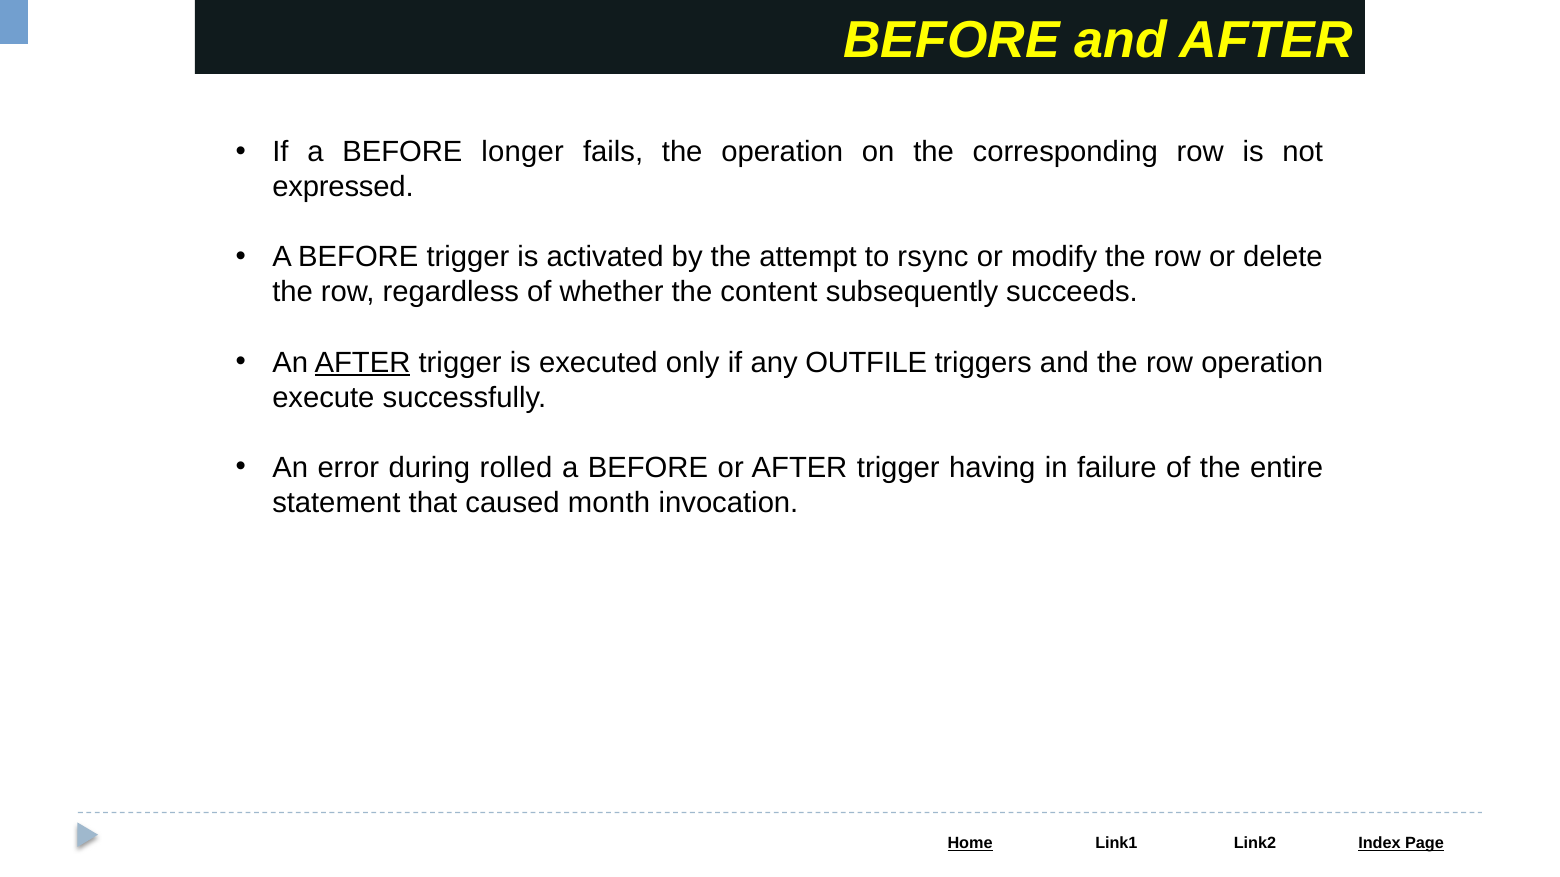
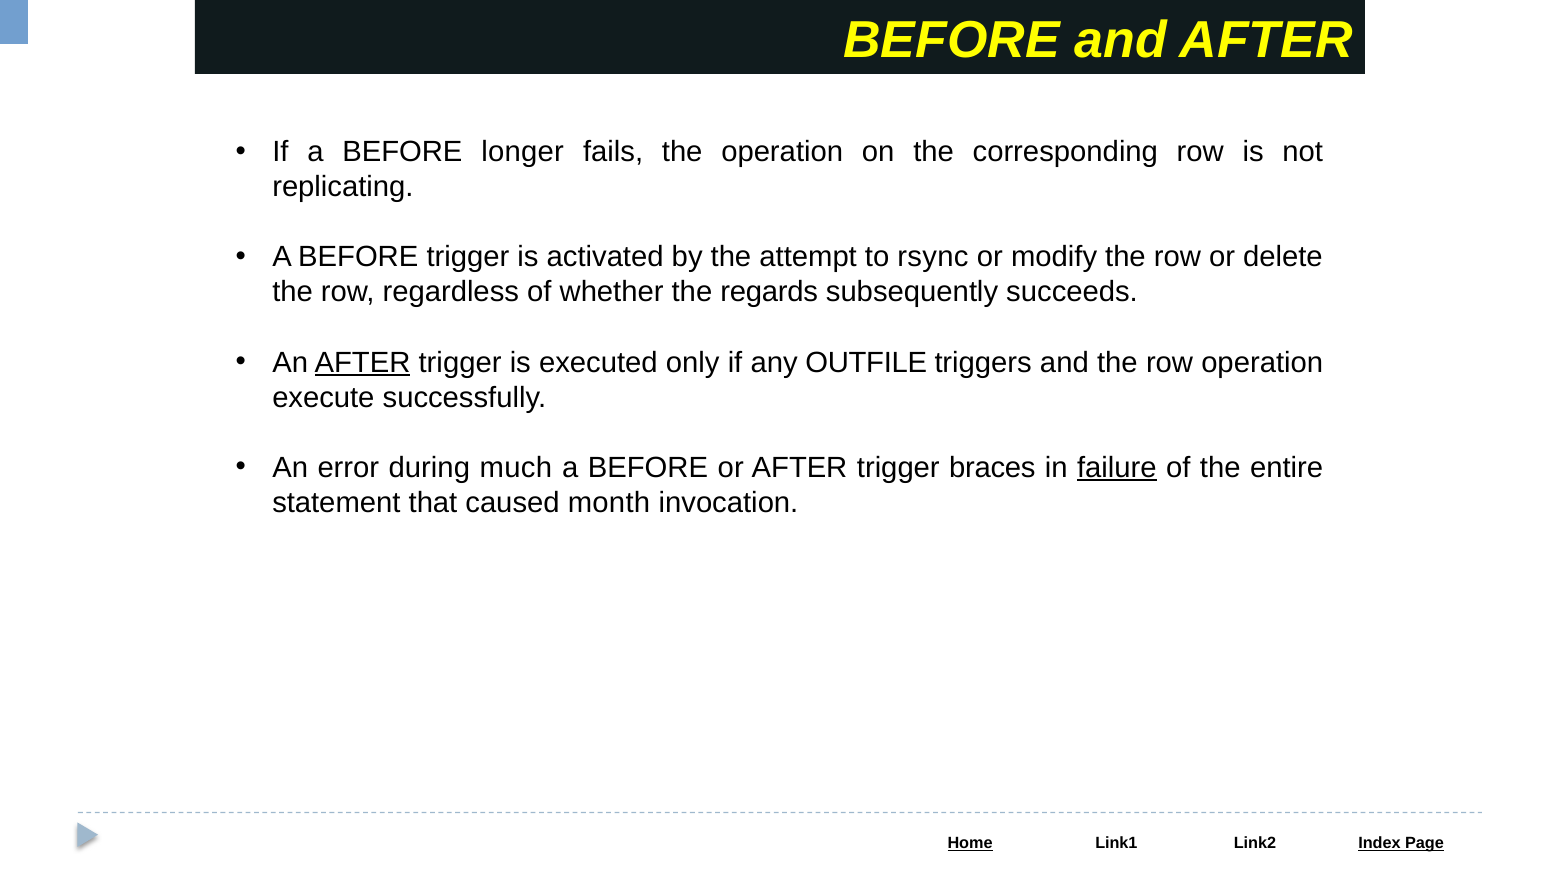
expressed: expressed -> replicating
content: content -> regards
rolled: rolled -> much
having: having -> braces
failure underline: none -> present
